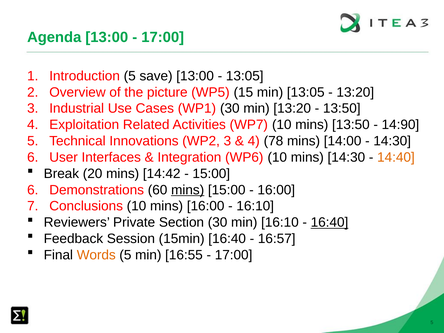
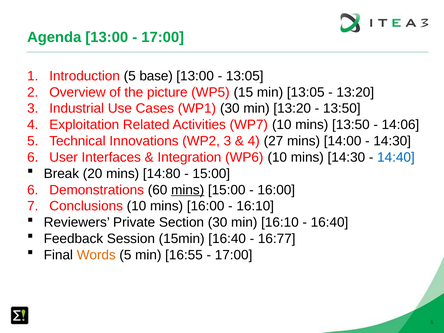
save: save -> base
14:90: 14:90 -> 14:06
78: 78 -> 27
14:40 colour: orange -> blue
14:42: 14:42 -> 14:80
16:40 at (329, 222) underline: present -> none
16:57: 16:57 -> 16:77
